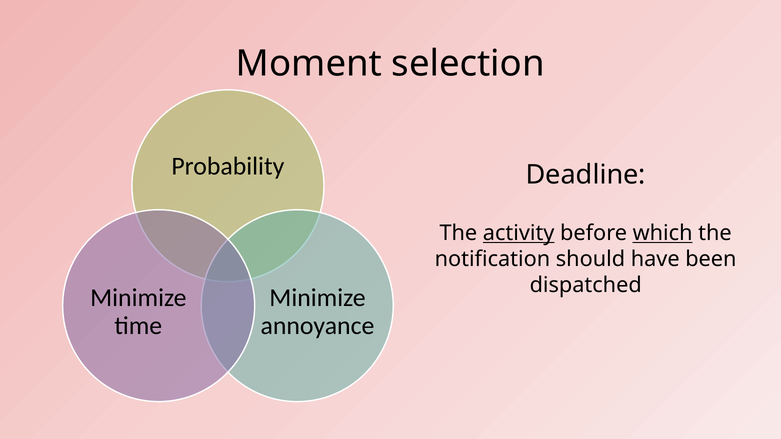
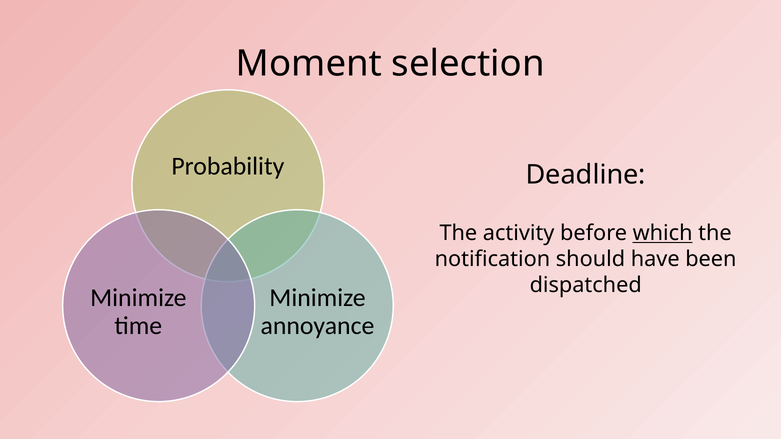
activity underline: present -> none
